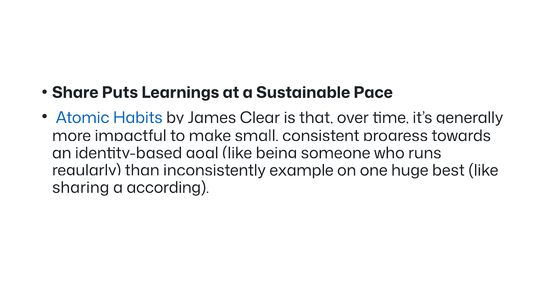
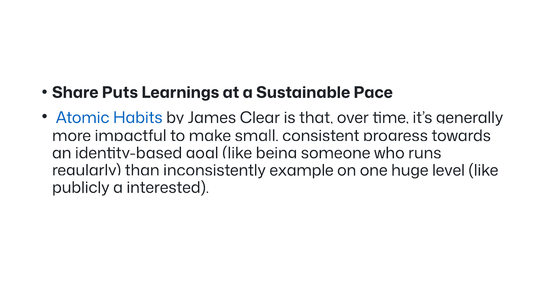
best: best -> level
sharing: sharing -> publicly
according: according -> interested
